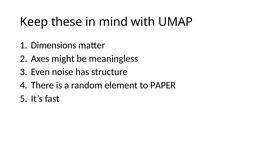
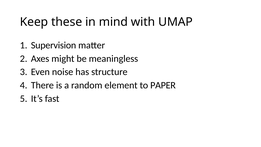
Dimensions: Dimensions -> Supervision
